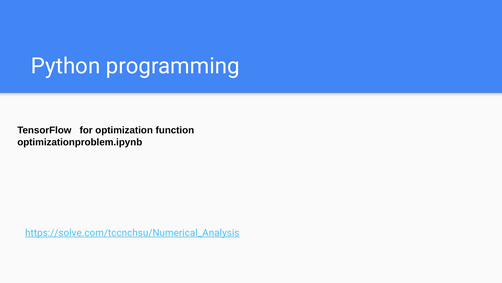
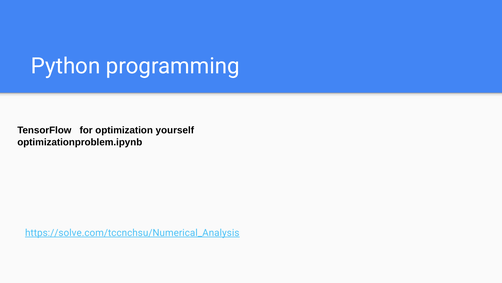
function: function -> yourself
